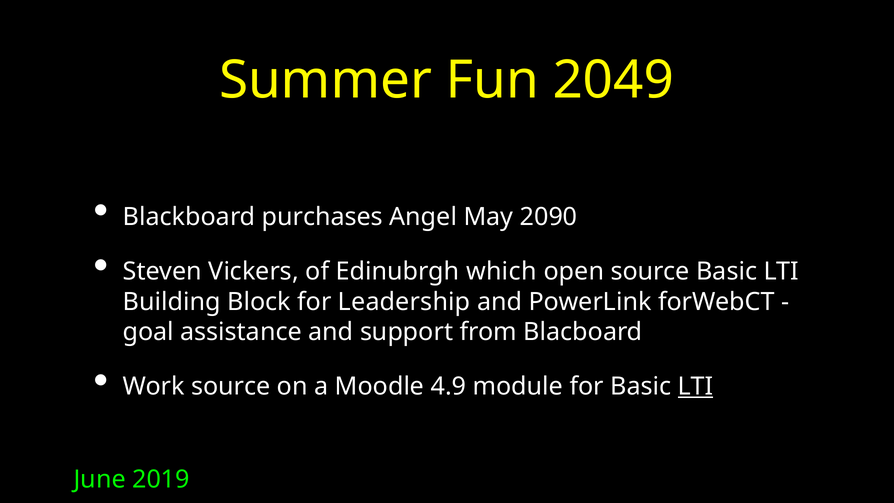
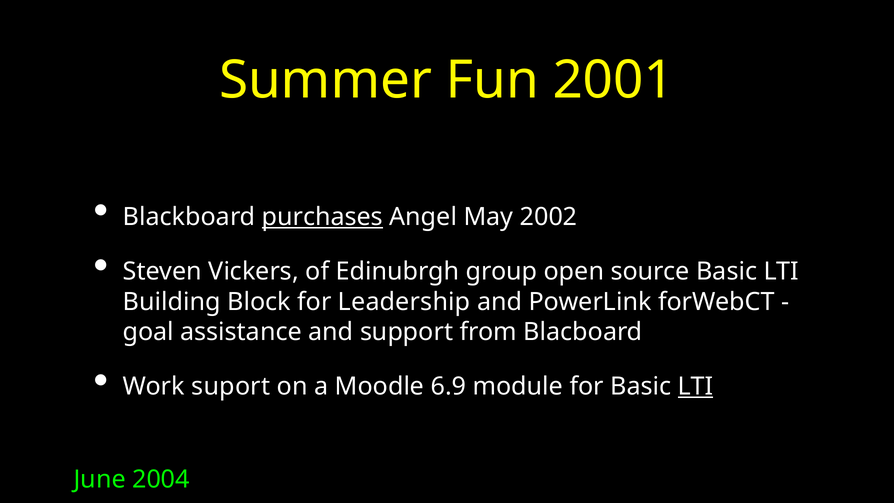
2049: 2049 -> 2001
purchases underline: none -> present
2090: 2090 -> 2002
which: which -> group
Work source: source -> suport
4.9: 4.9 -> 6.9
2019: 2019 -> 2004
